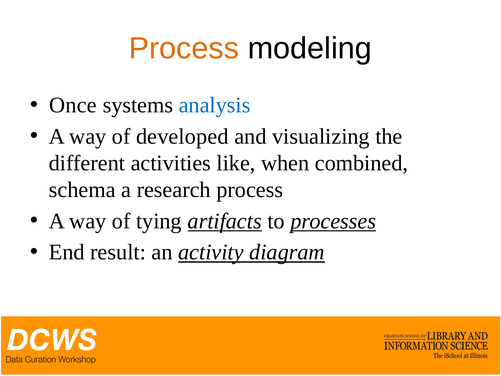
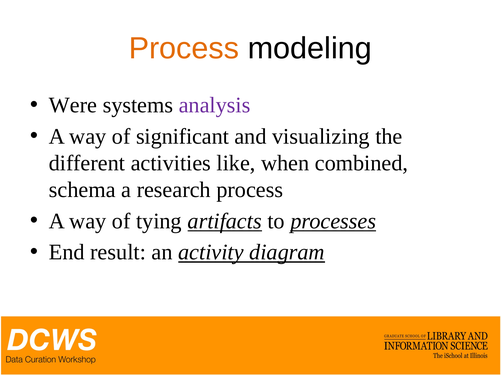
Once: Once -> Were
analysis colour: blue -> purple
developed: developed -> significant
